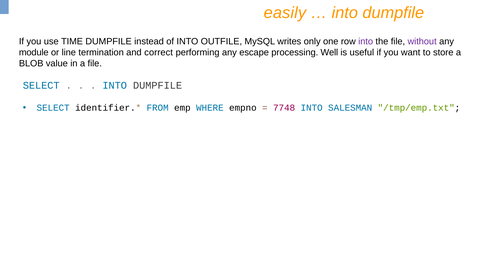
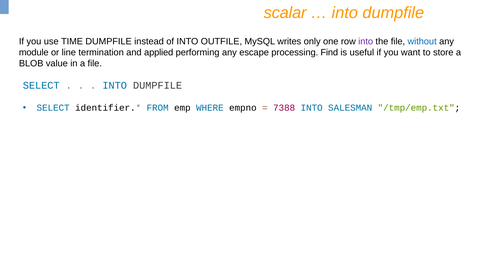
easily: easily -> scalar
without colour: purple -> blue
correct: correct -> applied
Well: Well -> Find
7748: 7748 -> 7388
